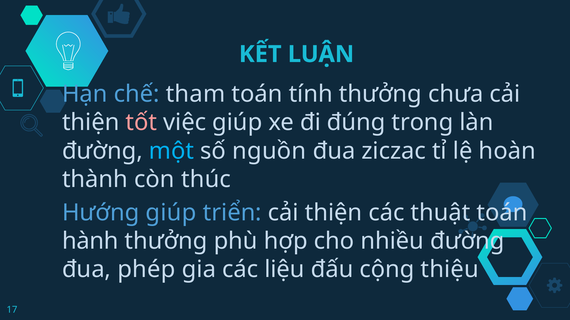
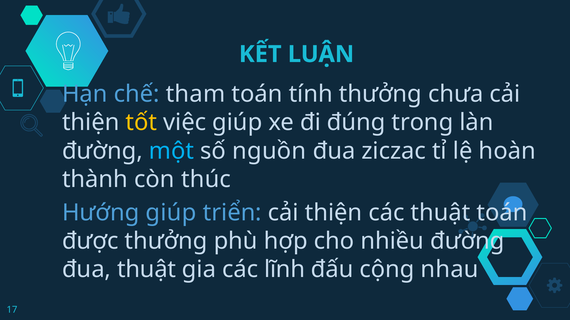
tốt colour: pink -> yellow
hành: hành -> được
đua phép: phép -> thuật
liệu: liệu -> lĩnh
thiệu: thiệu -> nhau
